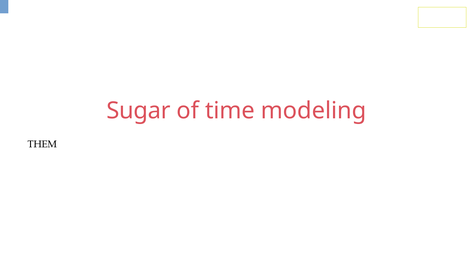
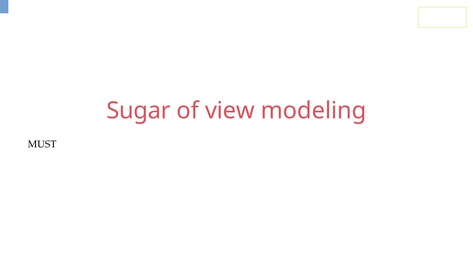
time: time -> view
THEM: THEM -> MUST
